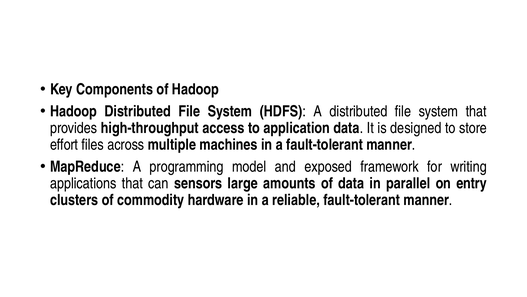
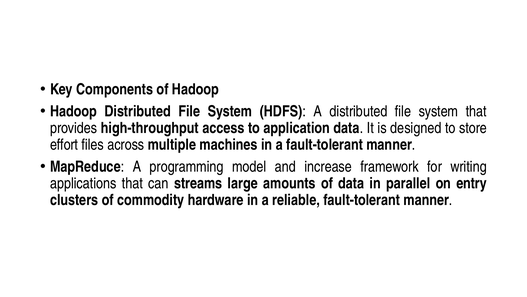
exposed: exposed -> increase
sensors: sensors -> streams
